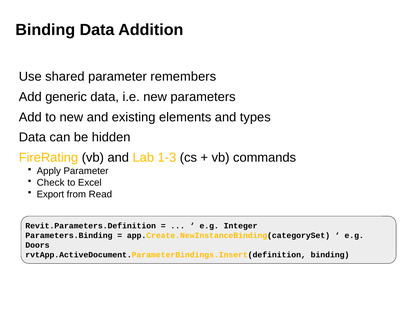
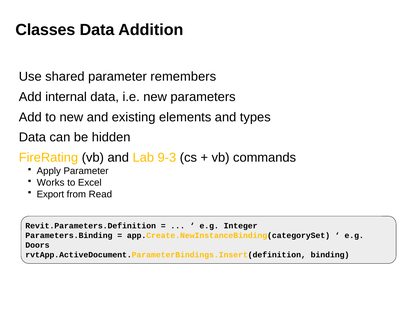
Binding at (45, 30): Binding -> Classes
generic: generic -> internal
1-3: 1-3 -> 9-3
Check: Check -> Works
